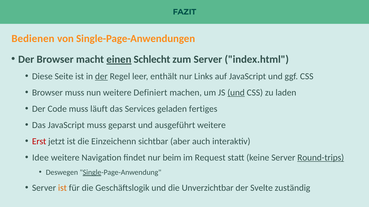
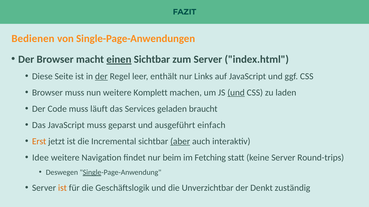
einen Schlecht: Schlecht -> Sichtbar
Definiert: Definiert -> Komplett
fertiges: fertiges -> braucht
ausgeführt weitere: weitere -> einfach
Erst colour: red -> orange
Einzeichenn: Einzeichenn -> Incremental
aber underline: none -> present
Request: Request -> Fetching
Round-trips underline: present -> none
Svelte: Svelte -> Denkt
